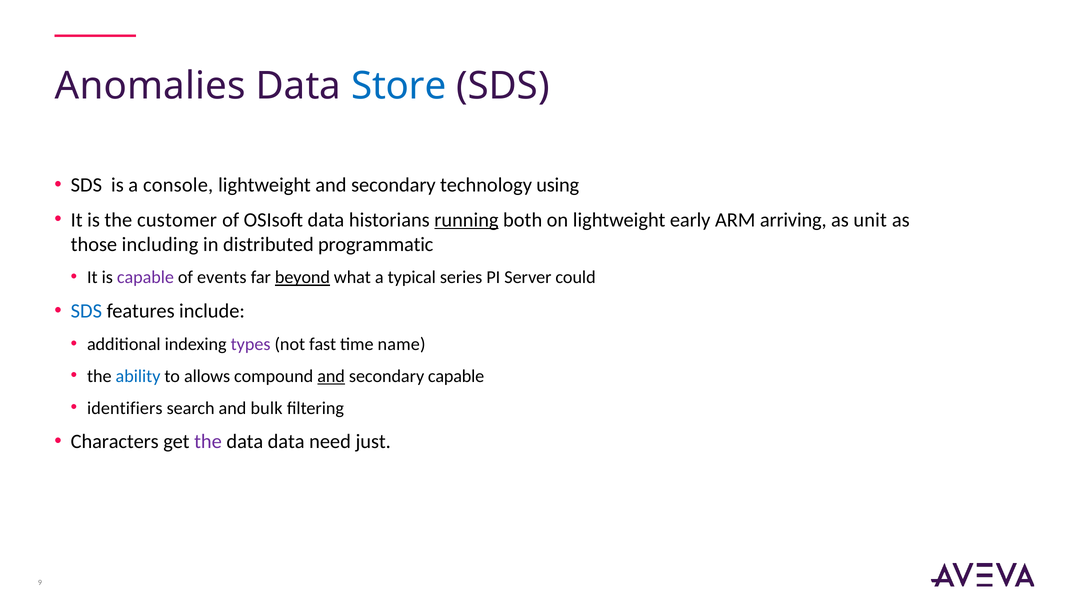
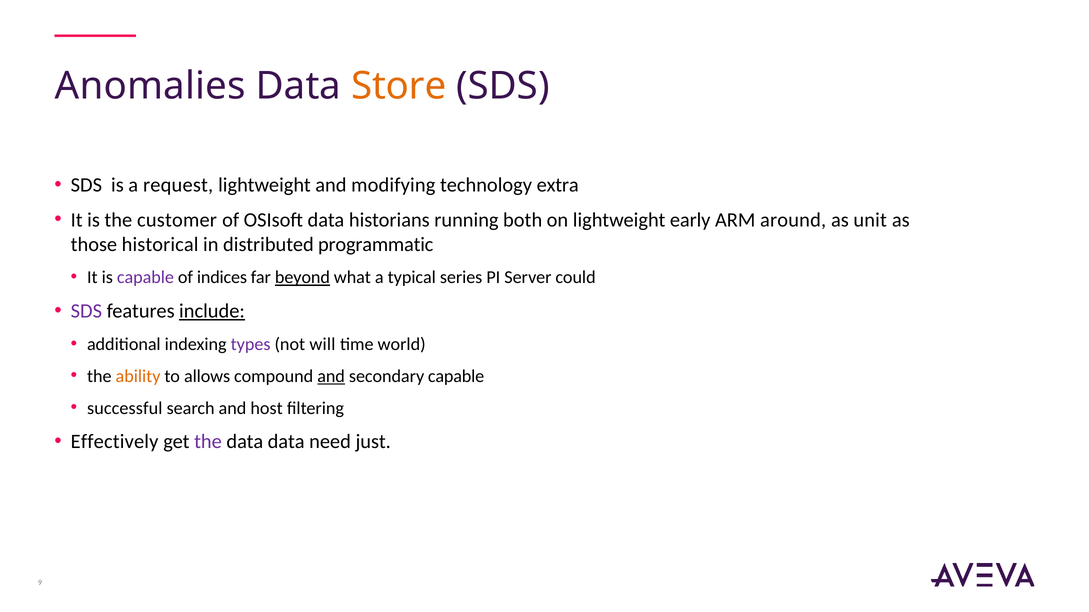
Store colour: blue -> orange
console: console -> request
lightweight and secondary: secondary -> modifying
using: using -> extra
running underline: present -> none
arriving: arriving -> around
including: including -> historical
events: events -> indices
SDS at (86, 311) colour: blue -> purple
include underline: none -> present
fast: fast -> will
name: name -> world
ability colour: blue -> orange
identifiers: identifiers -> successful
bulk: bulk -> host
Characters: Characters -> Effectively
